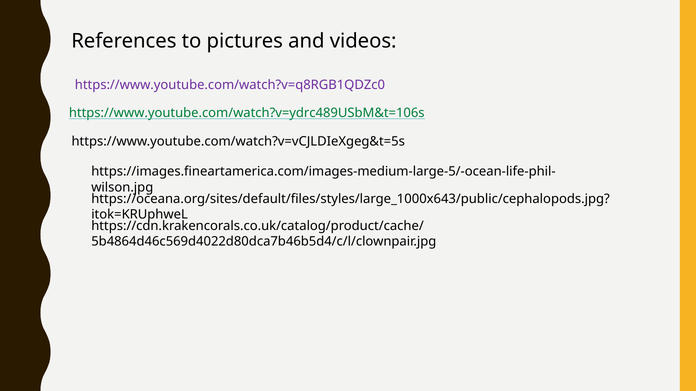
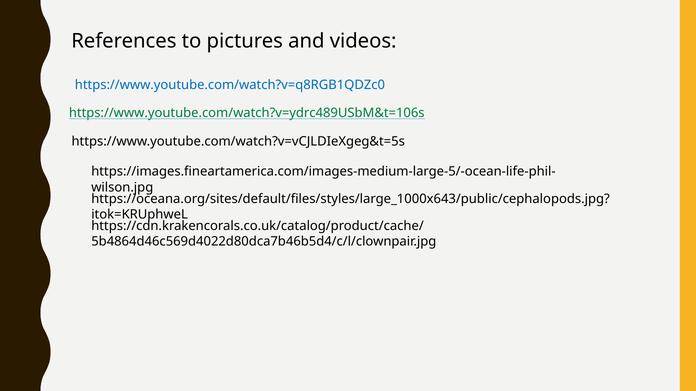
https://www.youtube.com/watch?v=q8RGB1QDZc0 colour: purple -> blue
